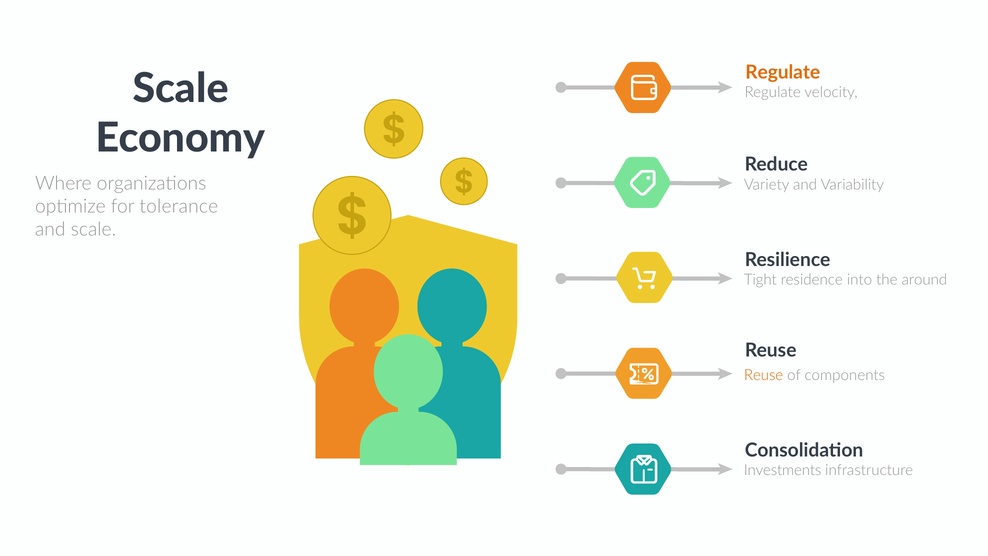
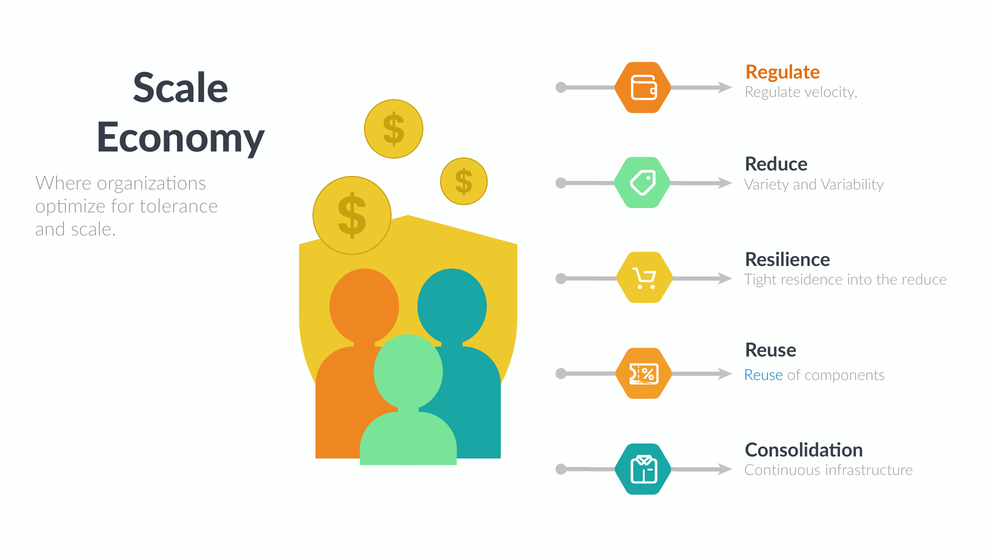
the around: around -> reduce
Reuse at (764, 375) colour: orange -> blue
Investments: Investments -> Continuous
